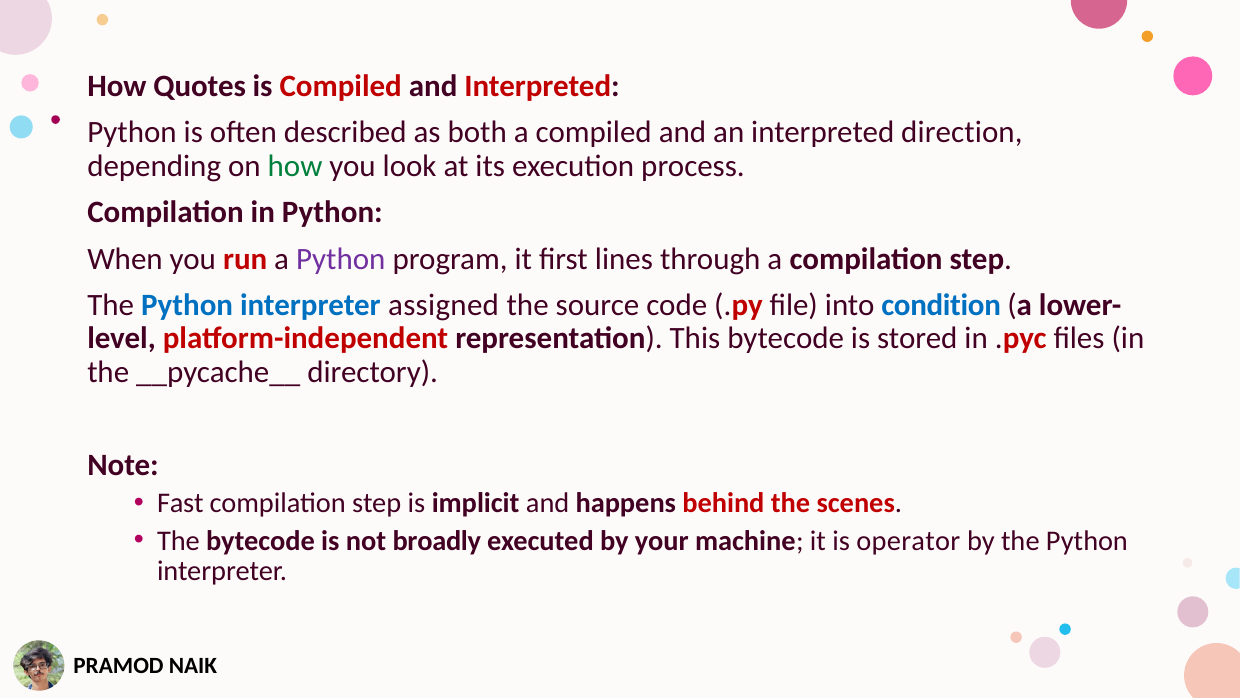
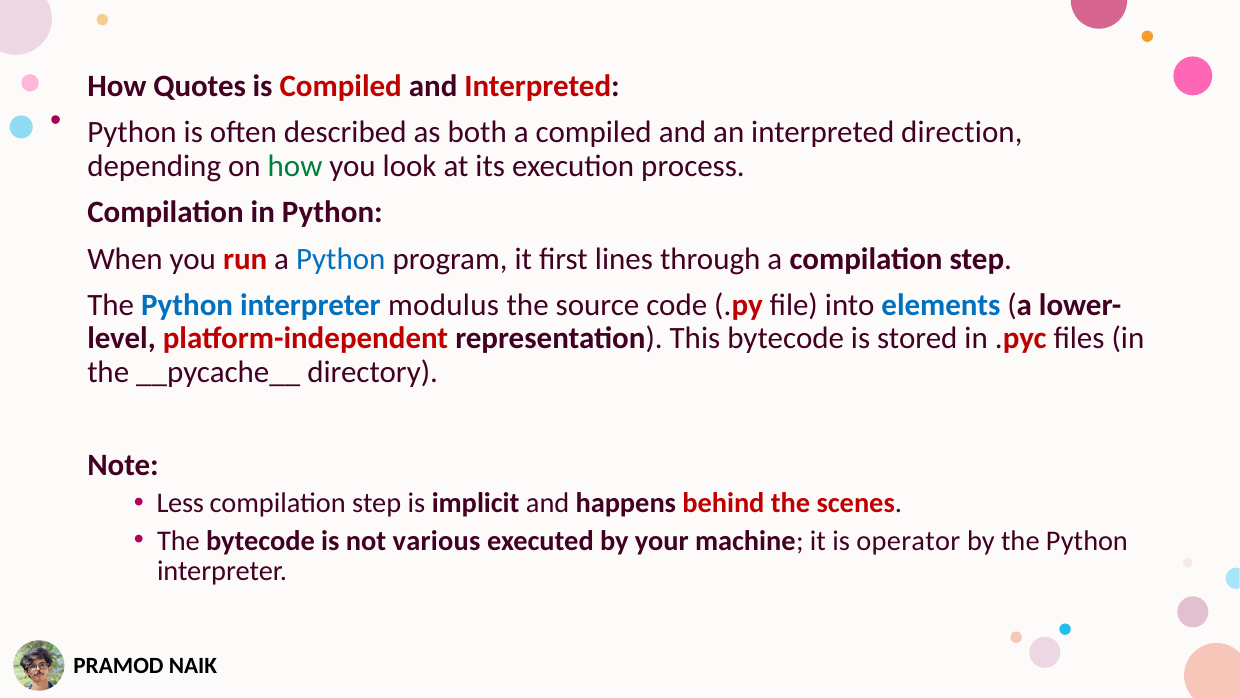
Python at (341, 259) colour: purple -> blue
assigned: assigned -> modulus
condition: condition -> elements
Fast: Fast -> Less
broadly: broadly -> various
